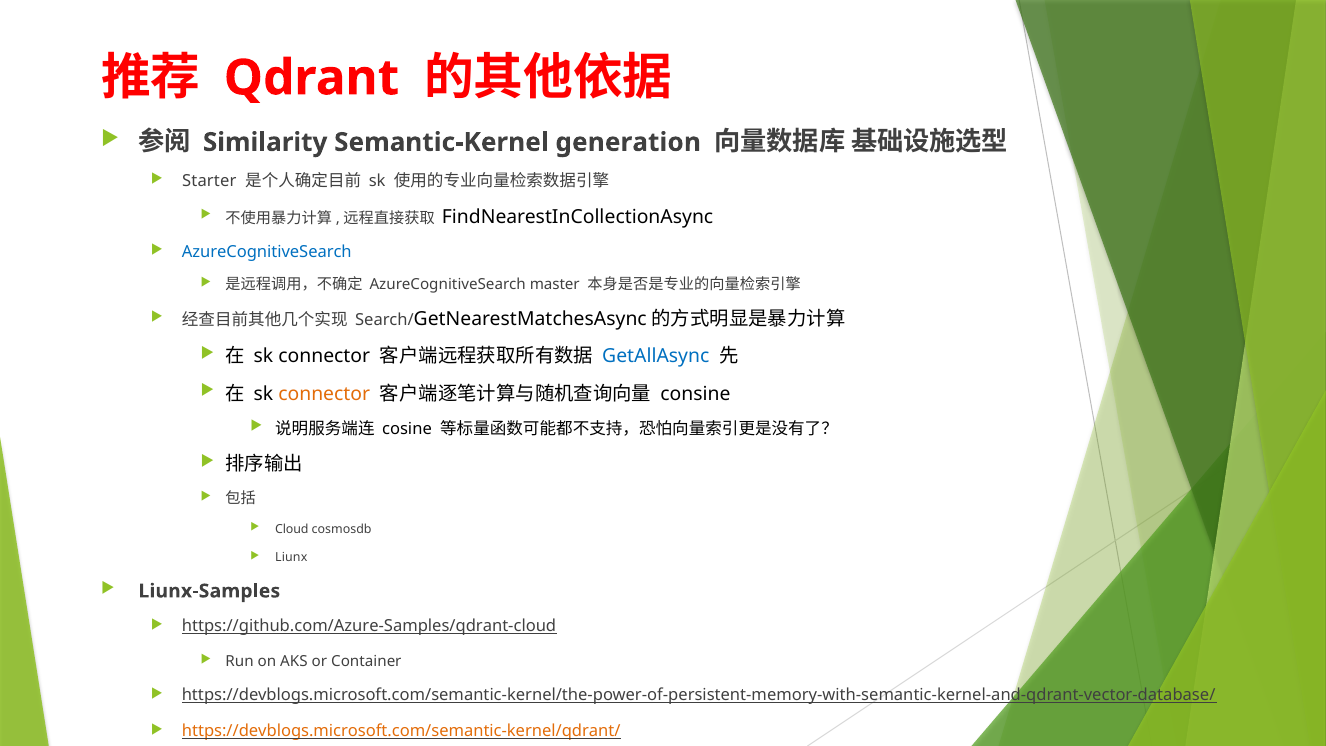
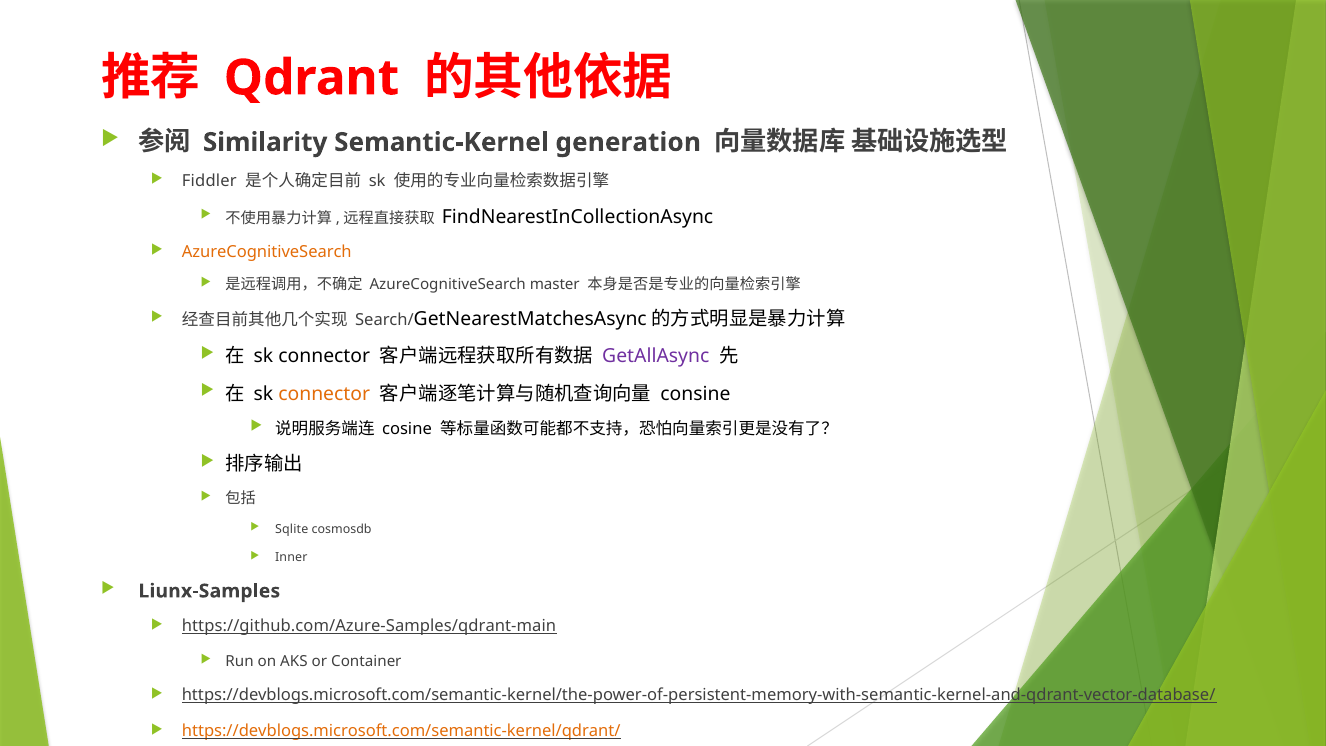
Starter: Starter -> Fiddler
AzureCognitiveSearch at (267, 252) colour: blue -> orange
GetAllAsync colour: blue -> purple
Cloud: Cloud -> Sqlite
Liunx: Liunx -> Inner
https://github.com/Azure-Samples/qdrant-cloud: https://github.com/Azure-Samples/qdrant-cloud -> https://github.com/Azure-Samples/qdrant-main
